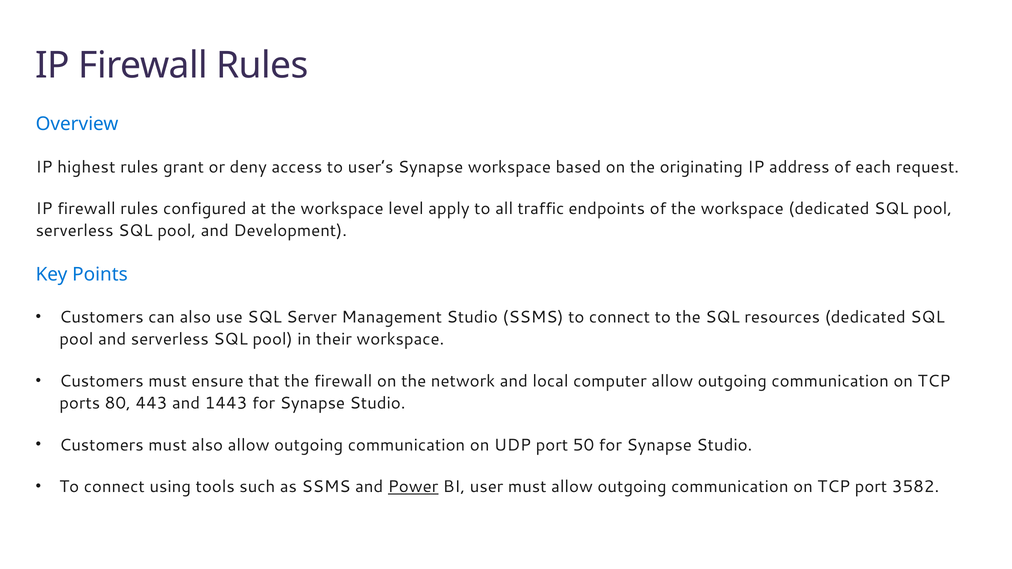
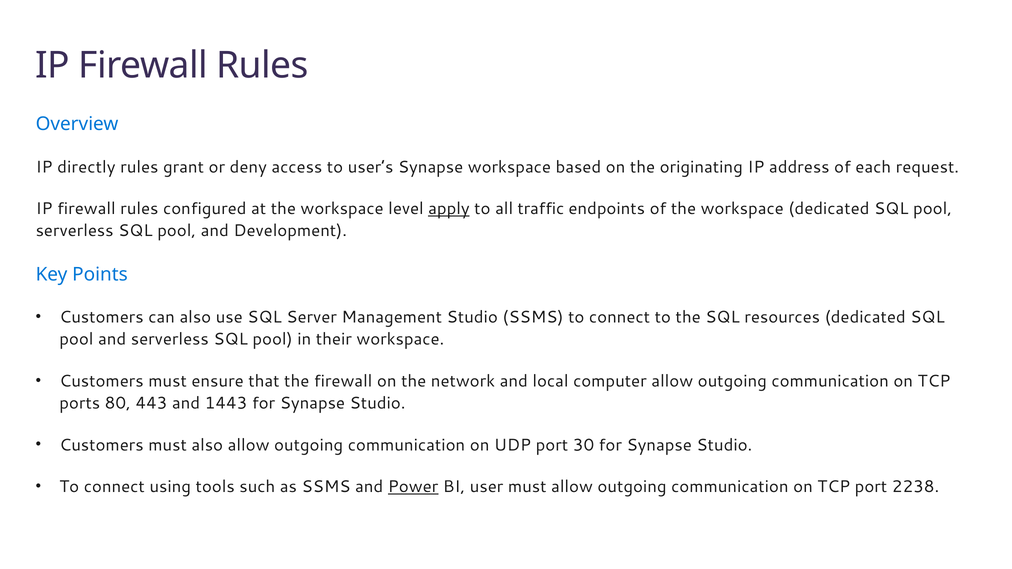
highest: highest -> directly
apply underline: none -> present
50: 50 -> 30
3582: 3582 -> 2238
